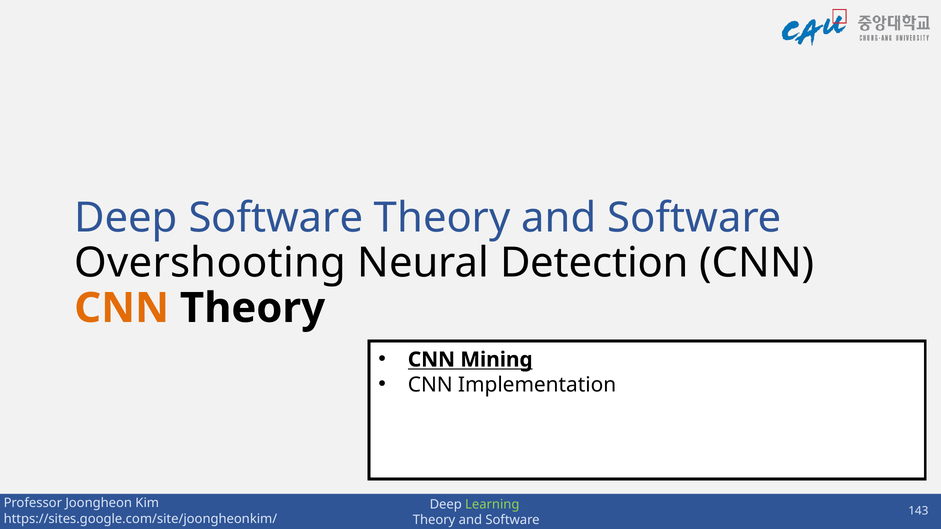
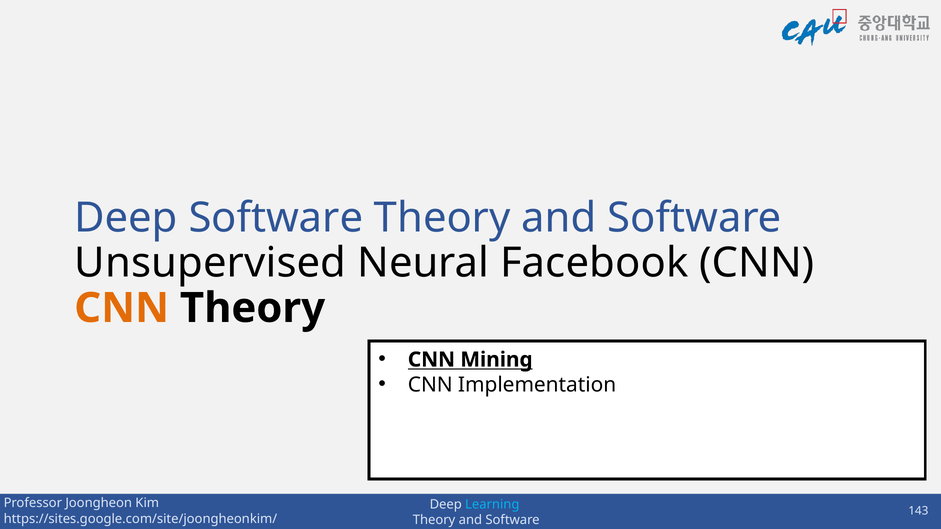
Overshooting: Overshooting -> Unsupervised
Detection: Detection -> Facebook
Learning colour: light green -> light blue
